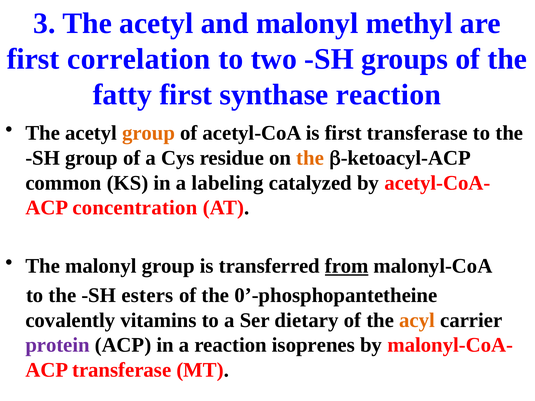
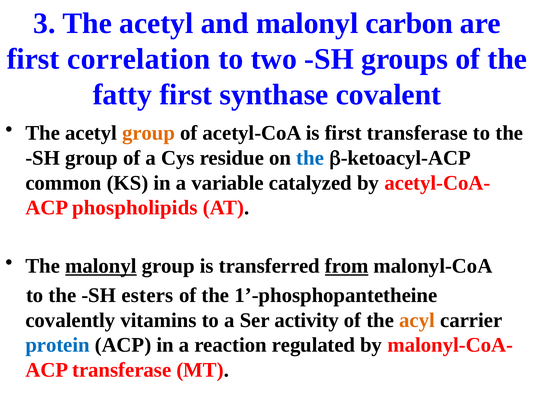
methyl: methyl -> carbon
synthase reaction: reaction -> covalent
the at (310, 158) colour: orange -> blue
labeling: labeling -> variable
concentration: concentration -> phospholipids
malonyl at (101, 266) underline: none -> present
0’-phosphopantetheine: 0’-phosphopantetheine -> 1’-phosphopantetheine
dietary: dietary -> activity
protein colour: purple -> blue
isoprenes: isoprenes -> regulated
